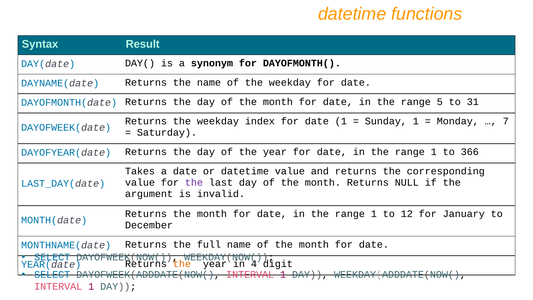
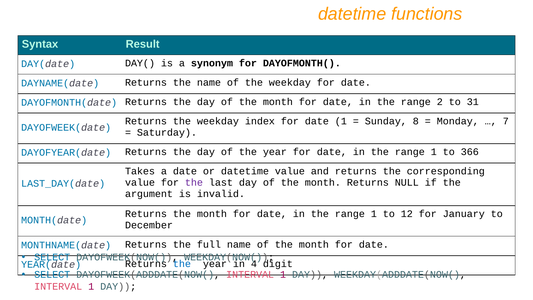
5: 5 -> 2
Sunday 1: 1 -> 8
the at (182, 264) colour: orange -> blue
